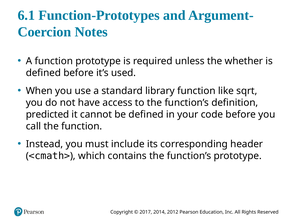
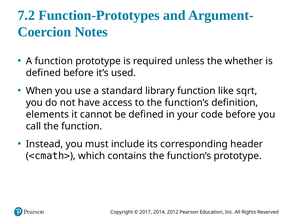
6.1: 6.1 -> 7.2
predicted: predicted -> elements
